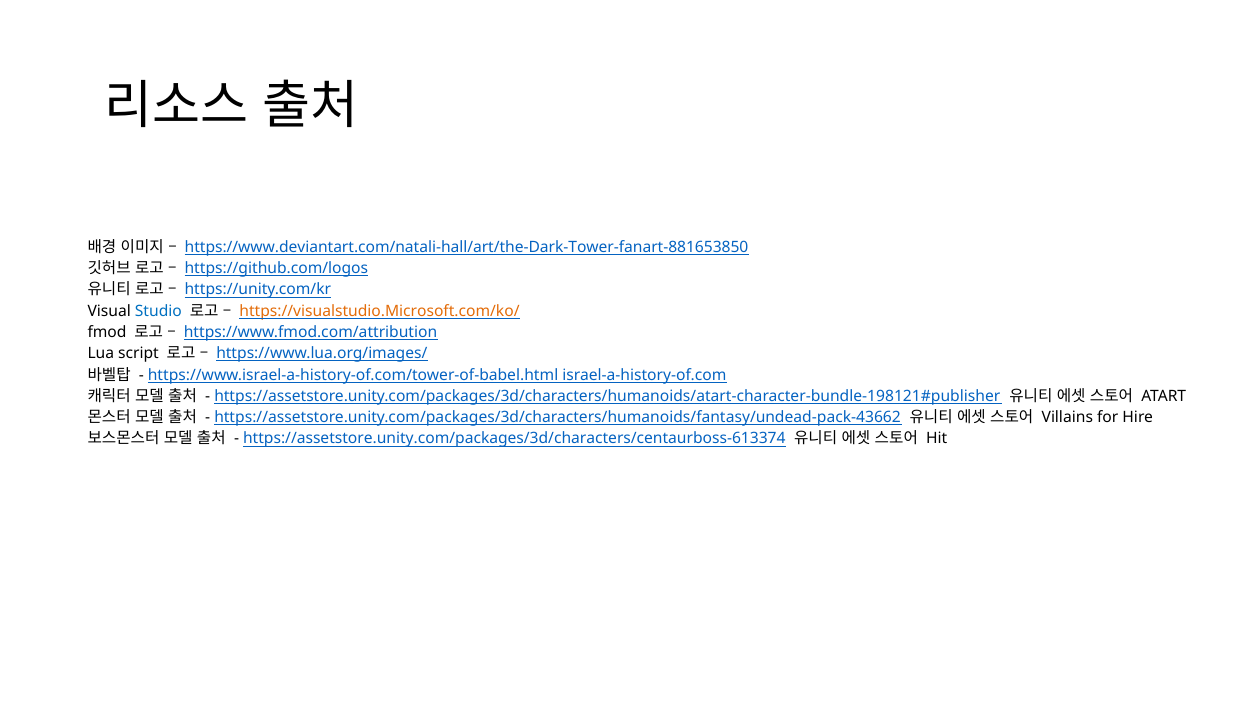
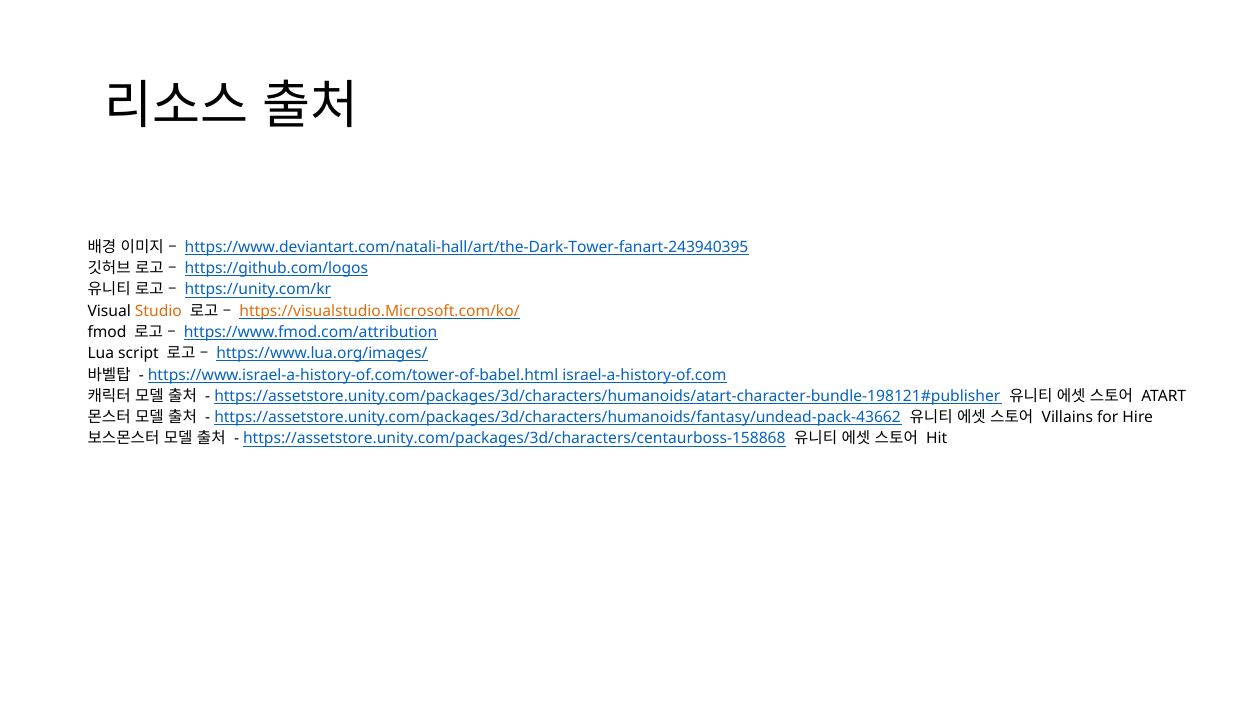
https://www.deviantart.com/natali-hall/art/the-Dark-Tower-fanart-881653850: https://www.deviantart.com/natali-hall/art/the-Dark-Tower-fanart-881653850 -> https://www.deviantart.com/natali-hall/art/the-Dark-Tower-fanart-243940395
Studio colour: blue -> orange
https://assetstore.unity.com/packages/3d/characters/centaurboss-613374: https://assetstore.unity.com/packages/3d/characters/centaurboss-613374 -> https://assetstore.unity.com/packages/3d/characters/centaurboss-158868
